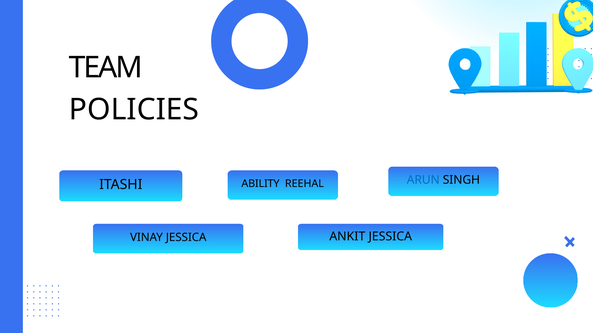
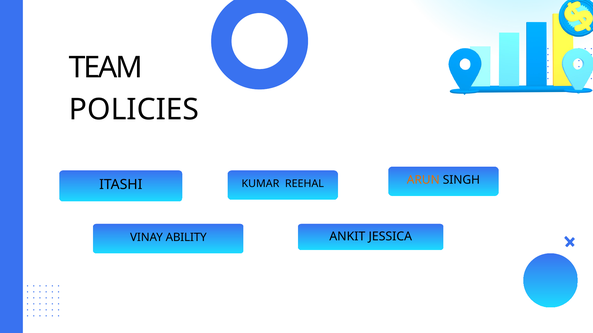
ARUN colour: blue -> orange
ABILITY: ABILITY -> KUMAR
VINAY JESSICA: JESSICA -> ABILITY
